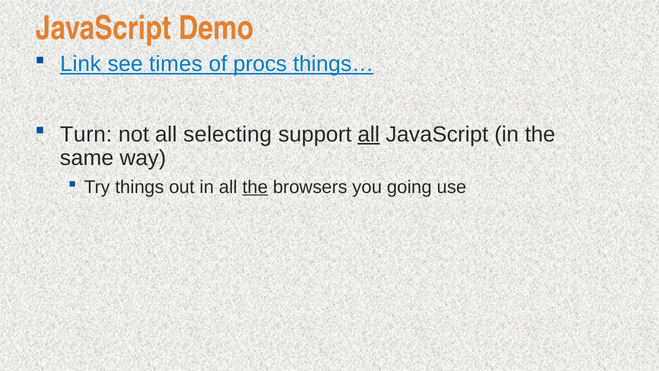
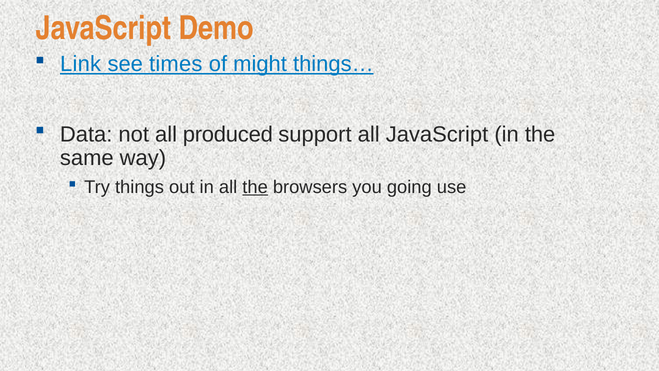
procs: procs -> might
Turn: Turn -> Data
selecting: selecting -> produced
all at (369, 134) underline: present -> none
